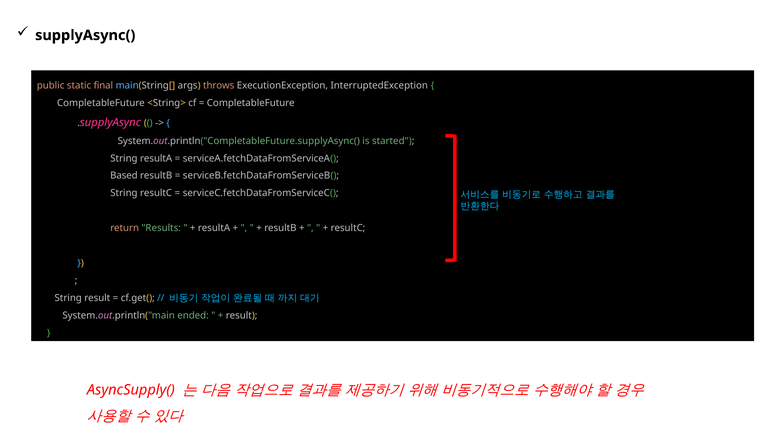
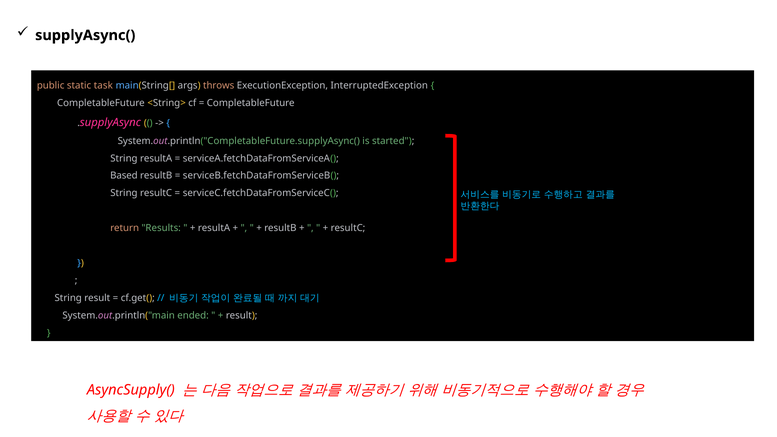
final: final -> task
